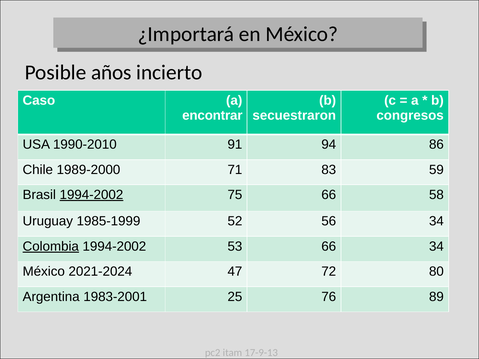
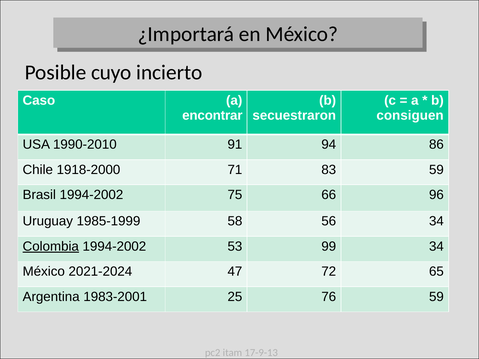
años: años -> cuyo
congresos: congresos -> consiguen
1989-2000: 1989-2000 -> 1918-2000
1994-2002 at (91, 195) underline: present -> none
58: 58 -> 96
52: 52 -> 58
53 66: 66 -> 99
80: 80 -> 65
76 89: 89 -> 59
